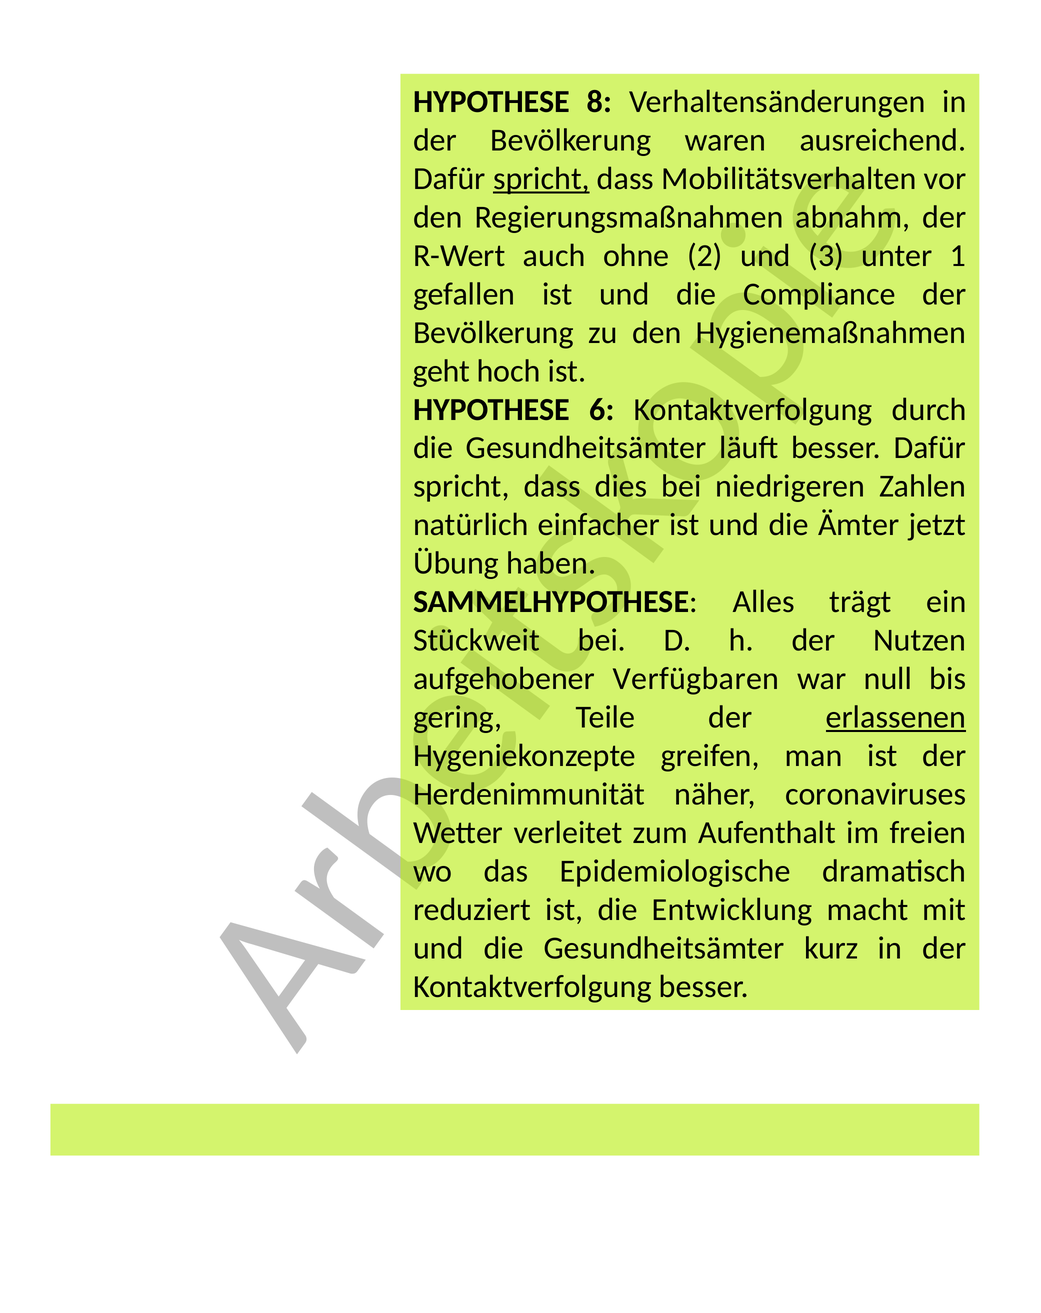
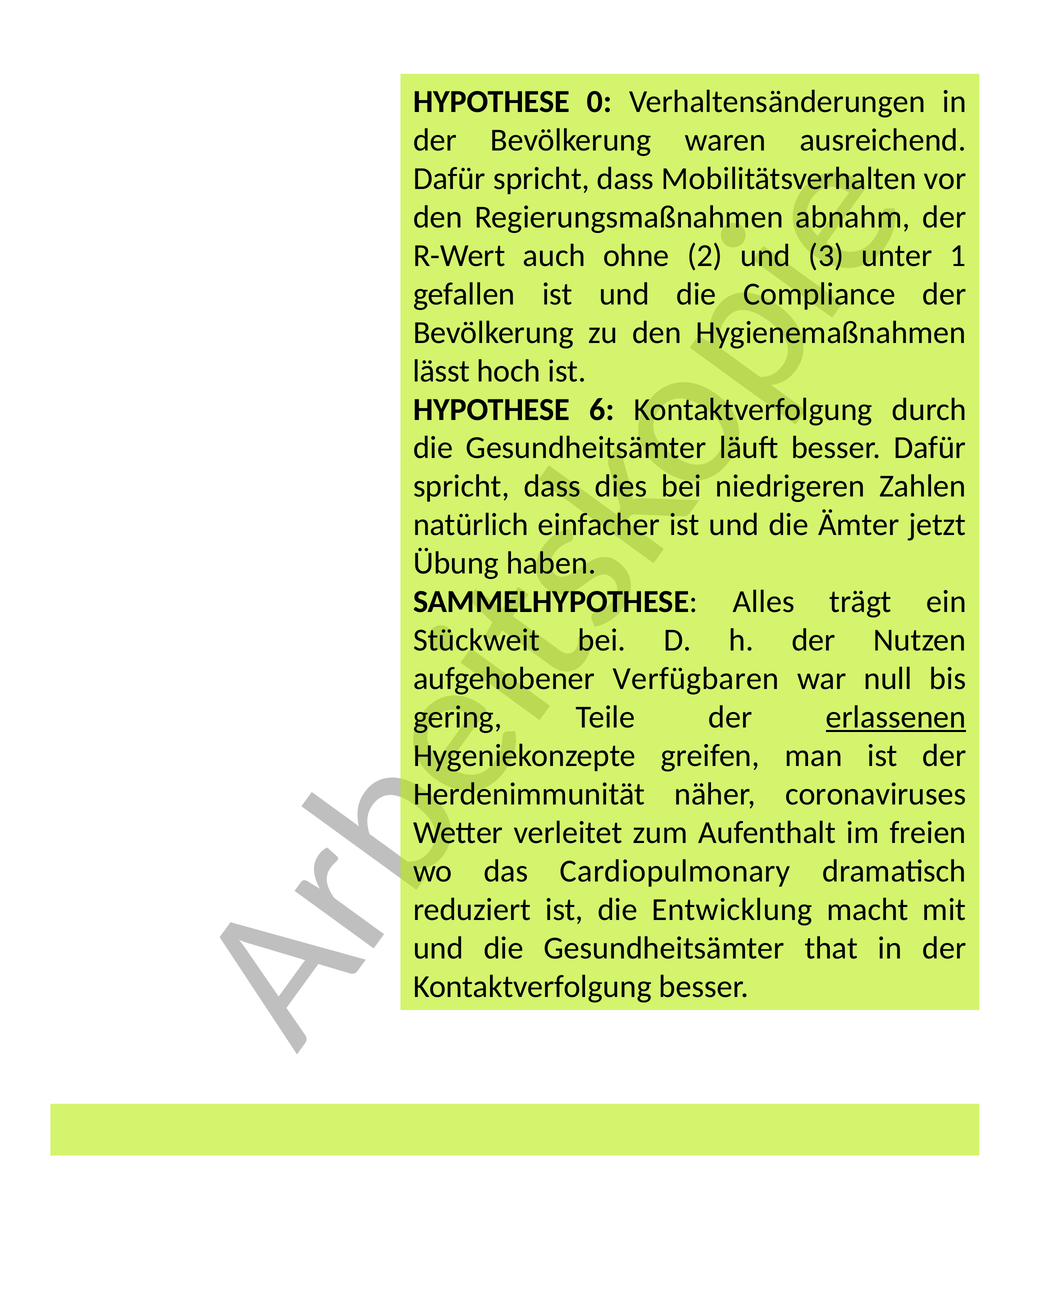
8: 8 -> 0
spricht at (541, 178) underline: present -> none
geht: geht -> lässt
Epidemiologische: Epidemiologische -> Cardiopulmonary
kurz: kurz -> that
